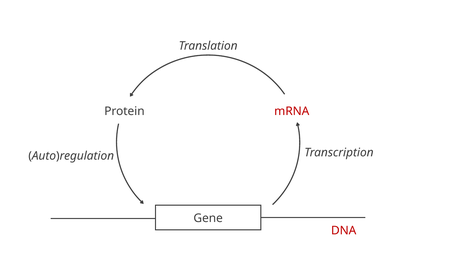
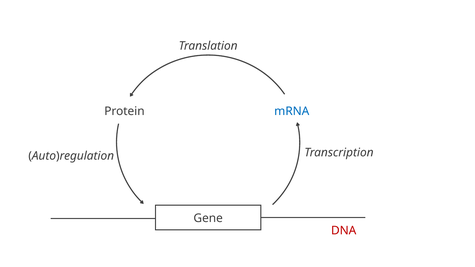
mRNA colour: red -> blue
